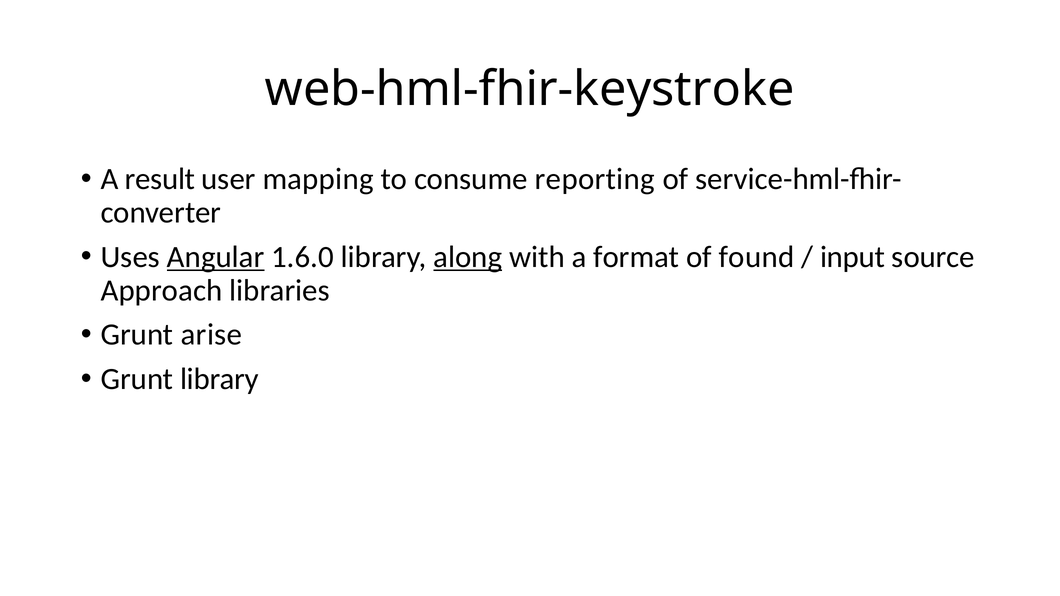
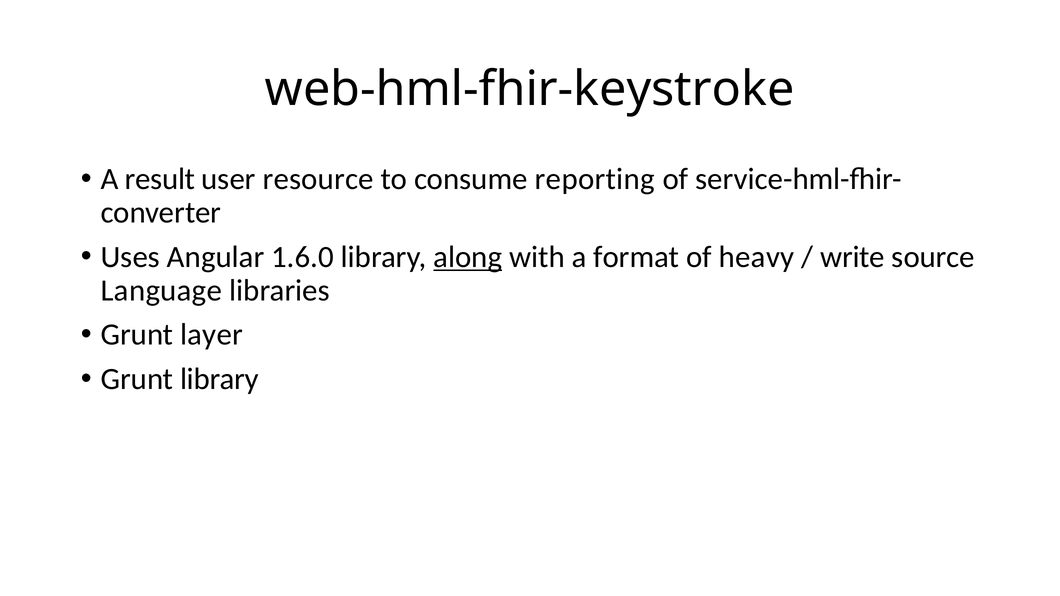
mapping: mapping -> resource
Angular underline: present -> none
found: found -> heavy
input: input -> write
Approach: Approach -> Language
arise: arise -> layer
